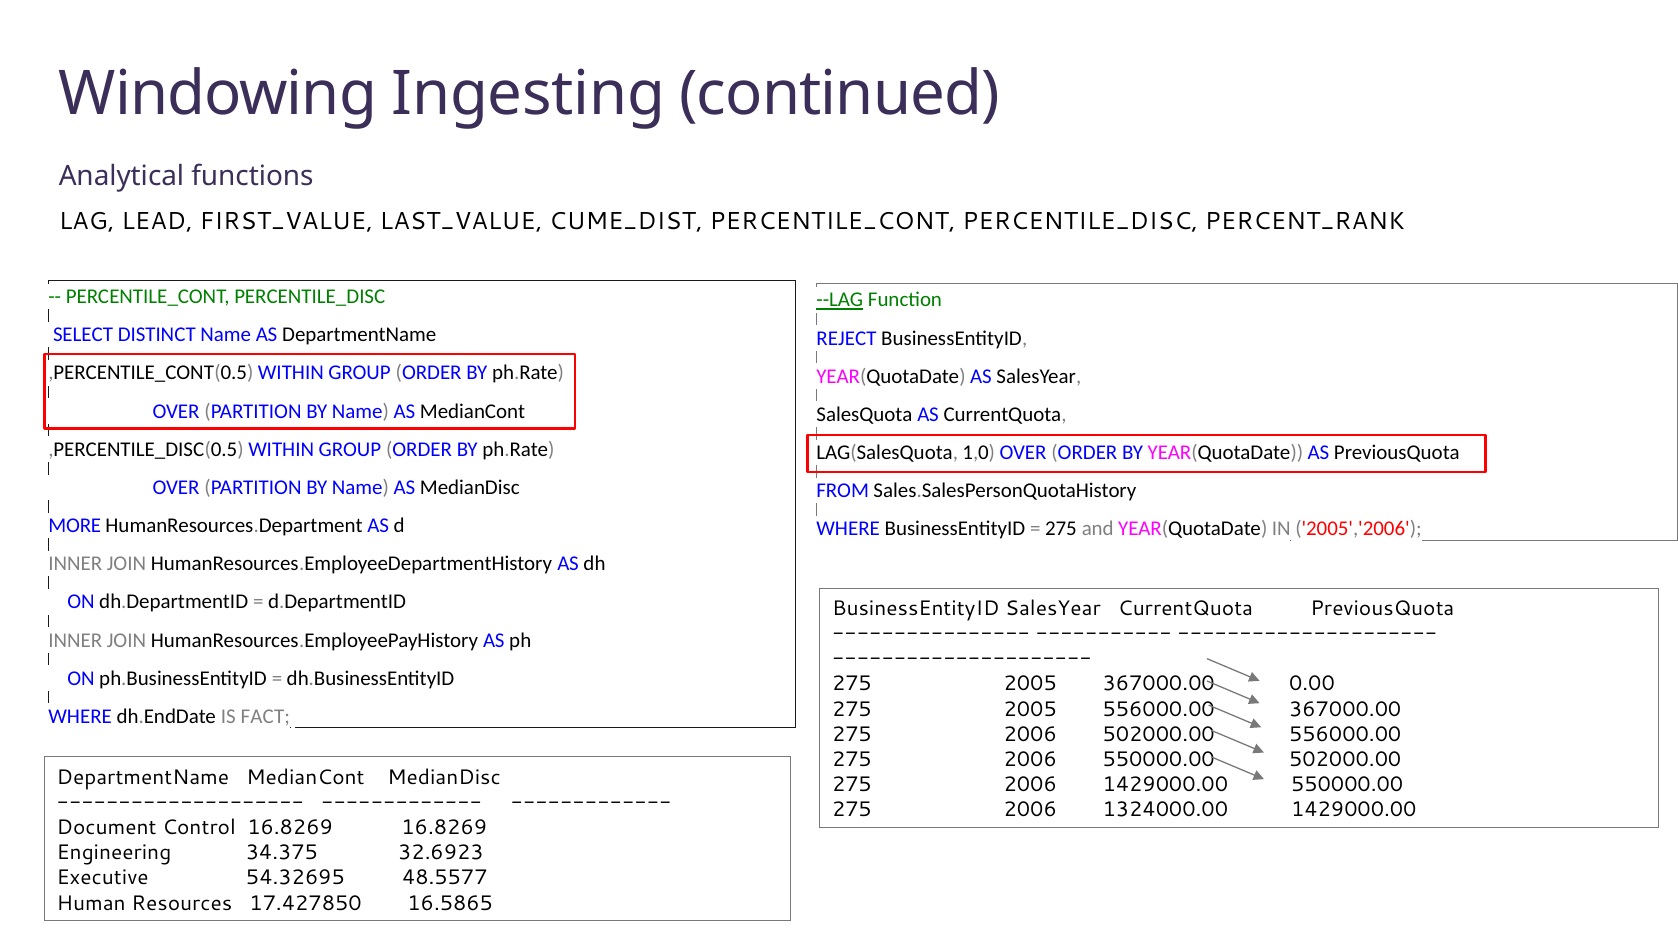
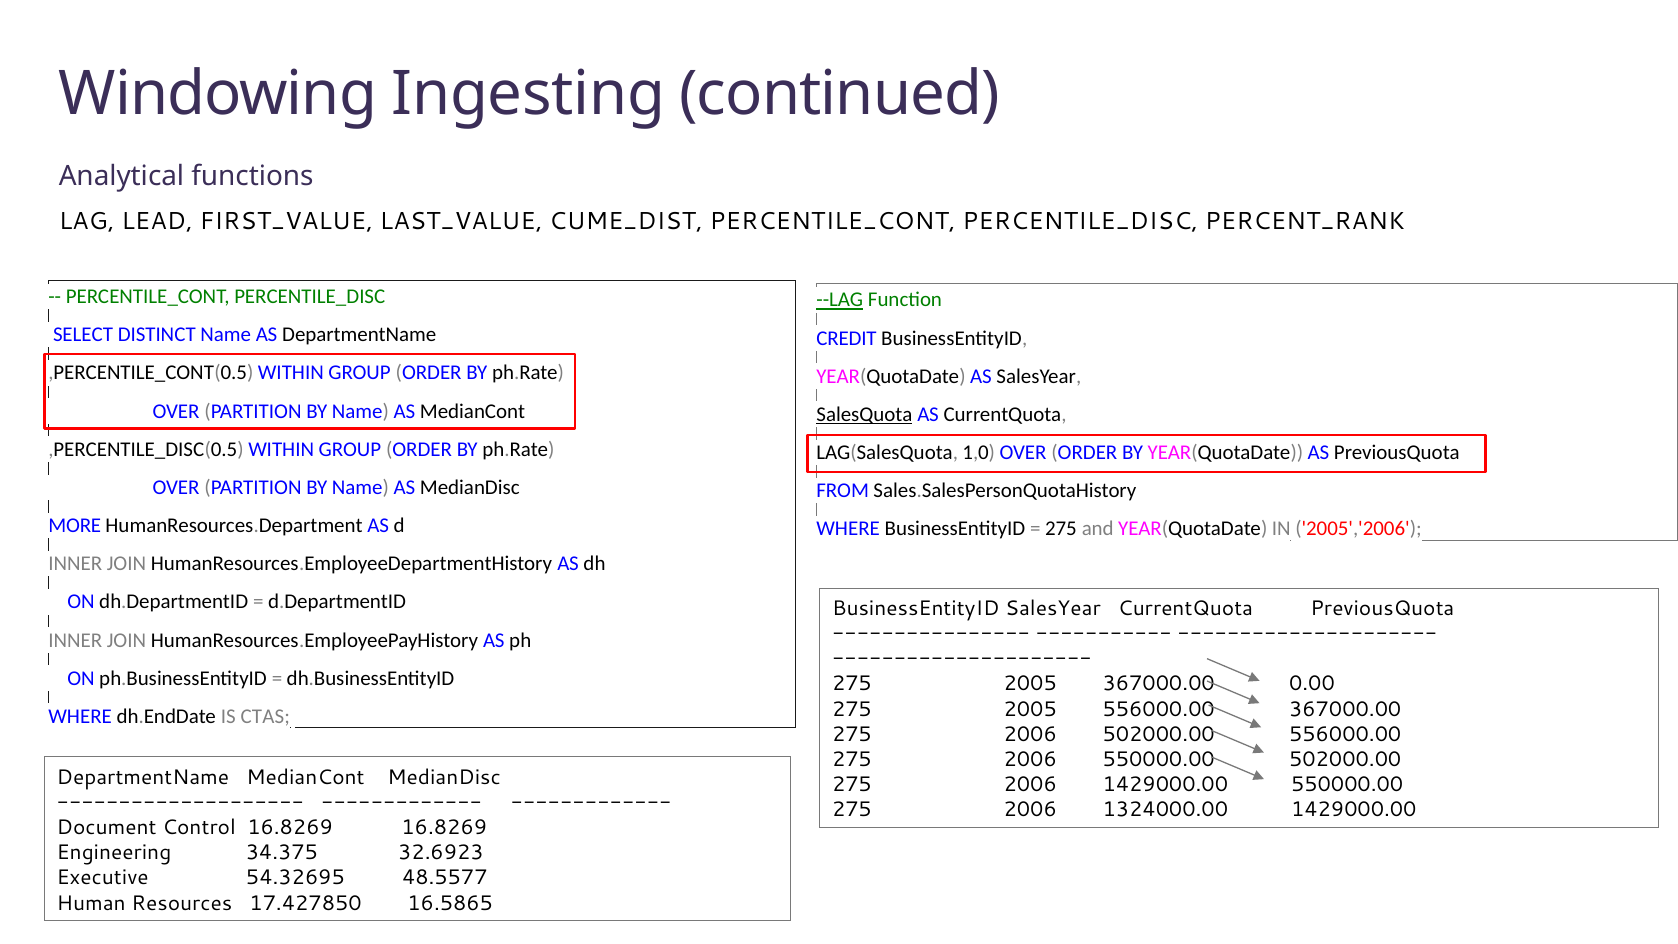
REJECT: REJECT -> CREDIT
SalesQuota underline: none -> present
FACT: FACT -> CTAS
